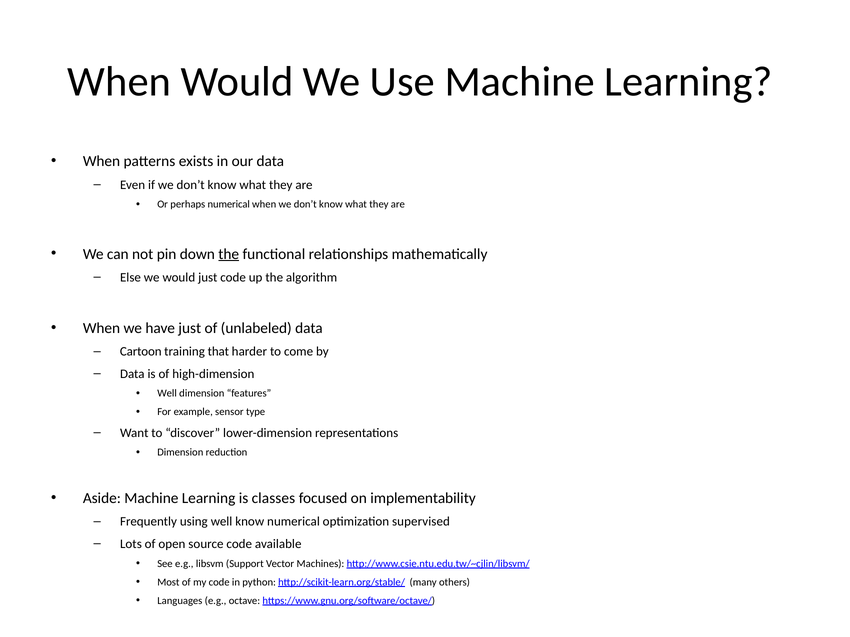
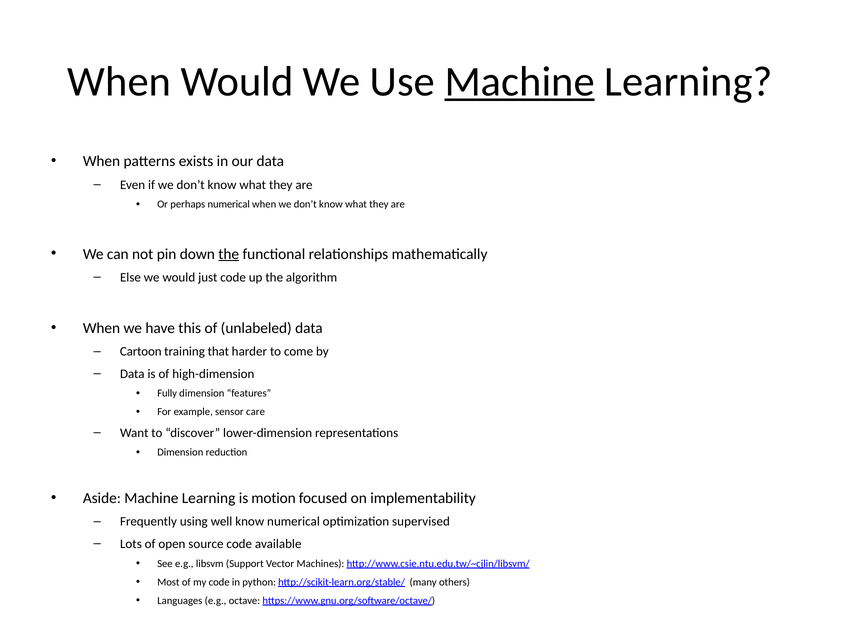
Machine at (520, 82) underline: none -> present
have just: just -> this
Well at (167, 394): Well -> Fully
type: type -> care
classes: classes -> motion
